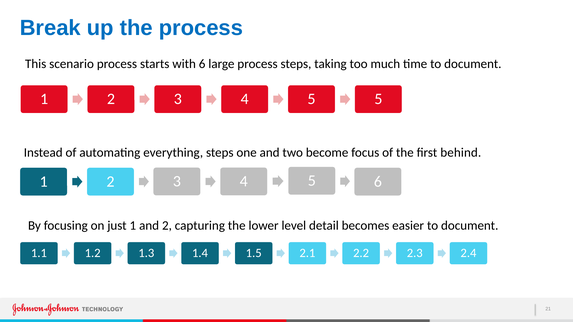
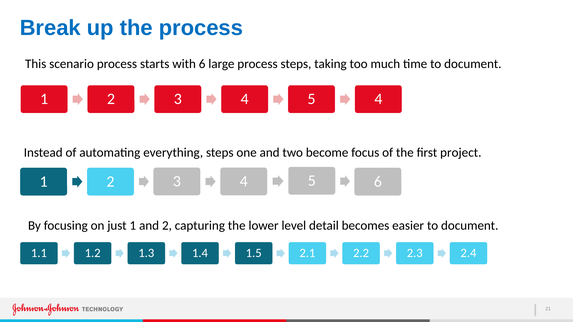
5 at (378, 99): 5 -> 4
behind: behind -> project
